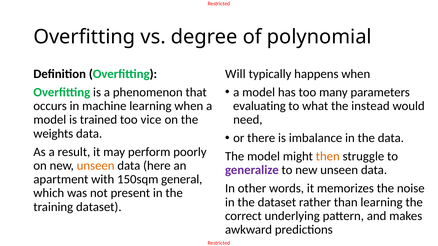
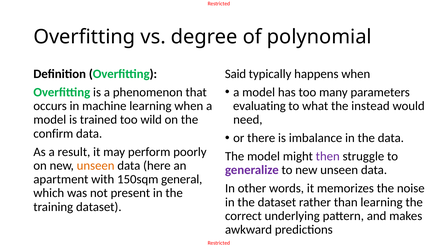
Will: Will -> Said
vice: vice -> wild
weights: weights -> confirm
then colour: orange -> purple
